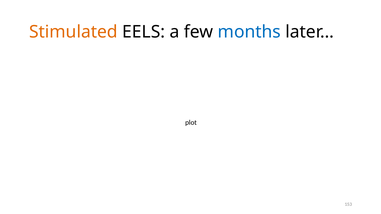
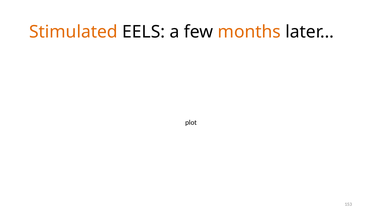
months colour: blue -> orange
